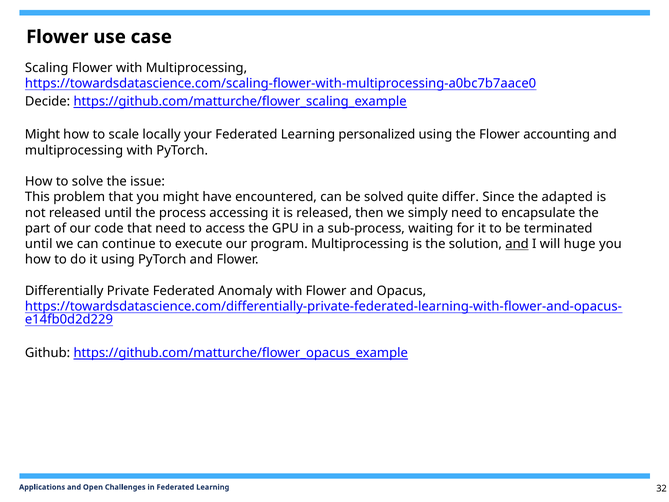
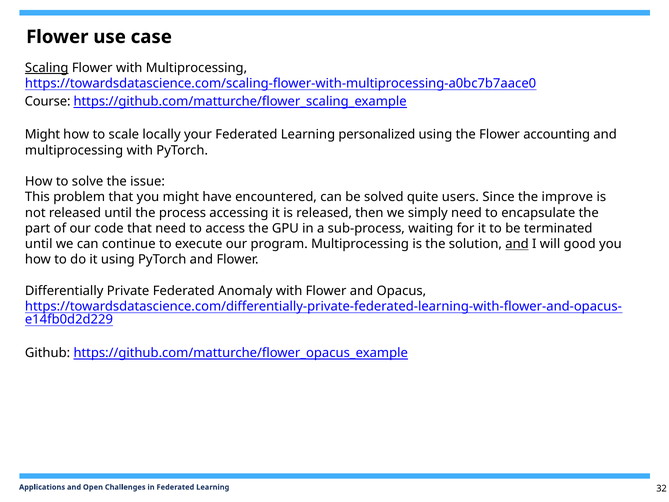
Scaling underline: none -> present
Decide: Decide -> Course
differ: differ -> users
adapted: adapted -> improve
huge: huge -> good
